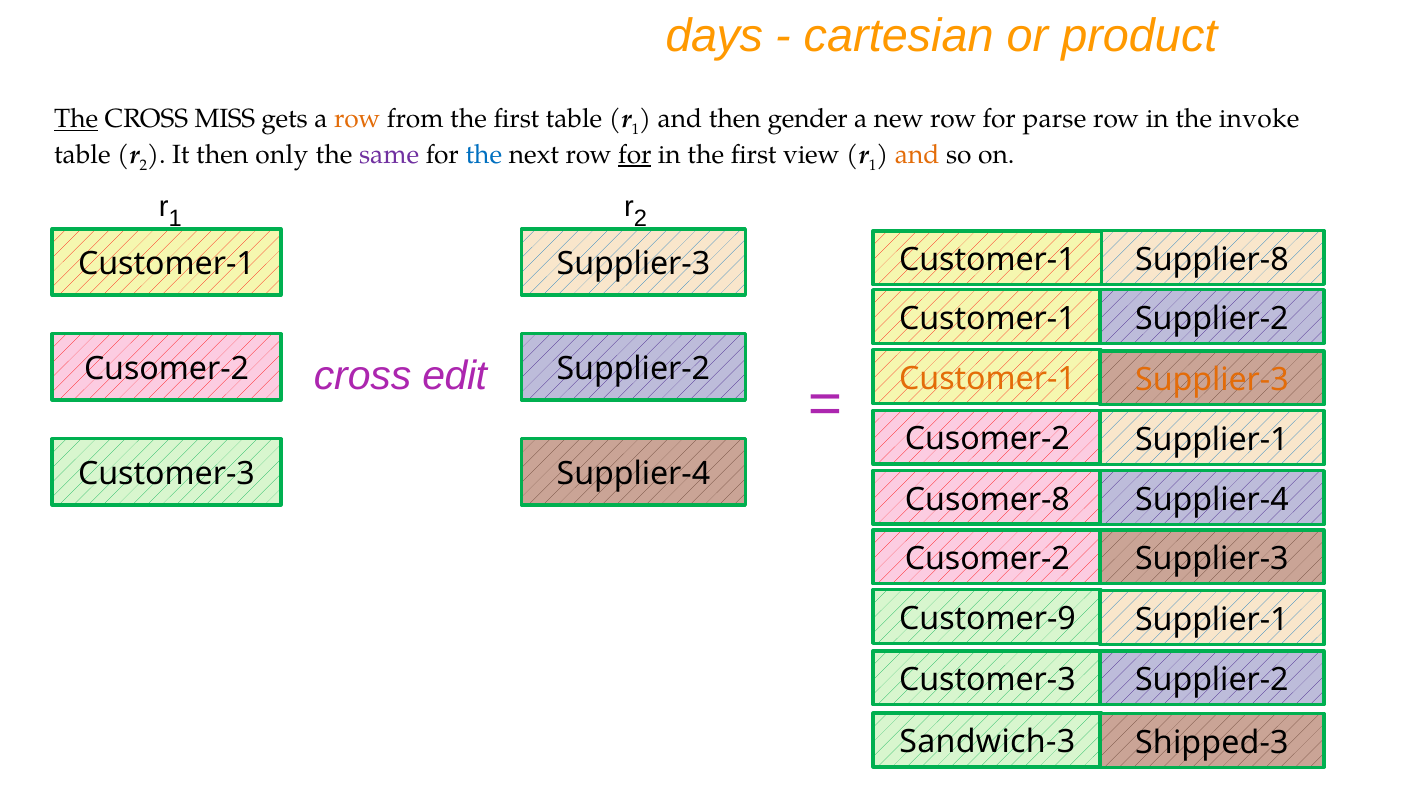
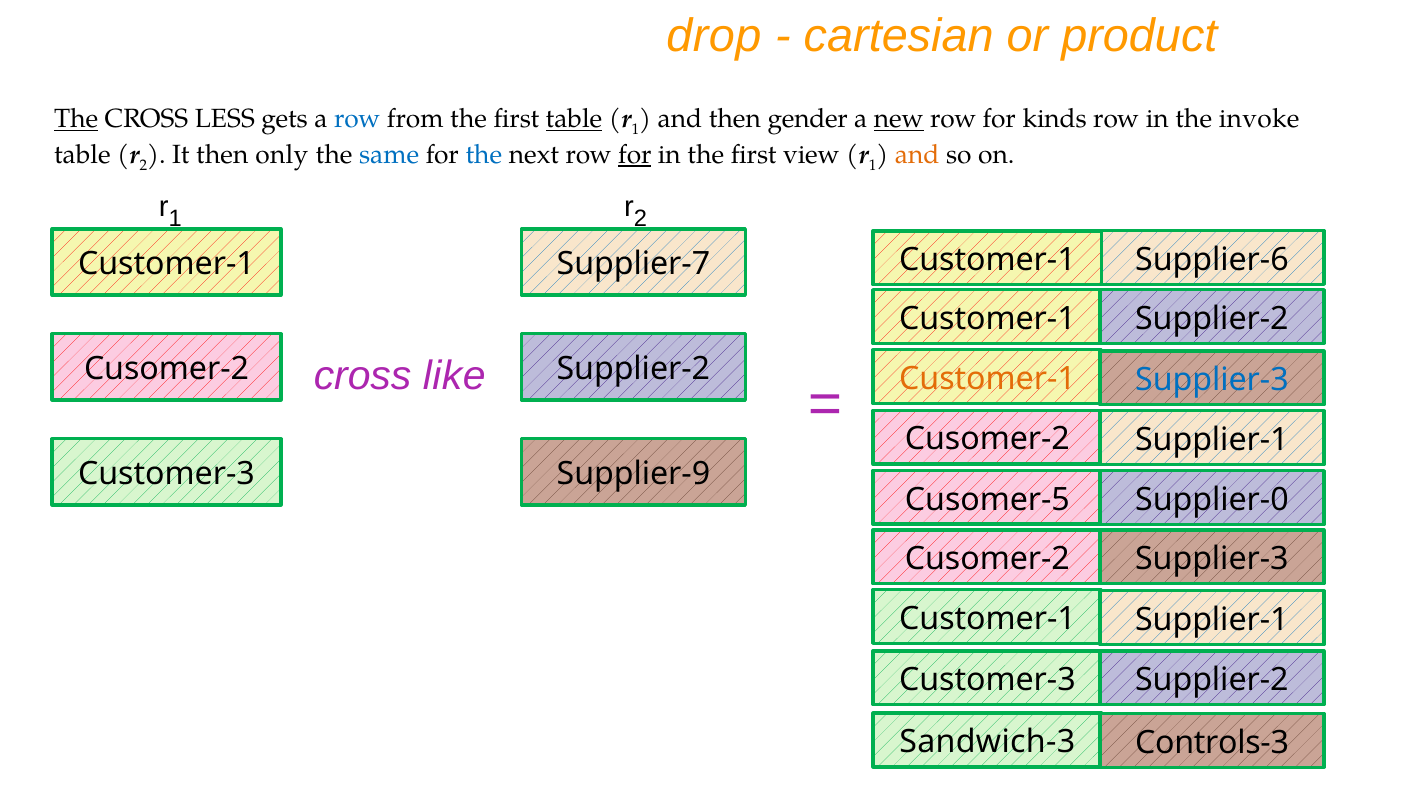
days: days -> drop
MISS: MISS -> LESS
row at (357, 119) colour: orange -> blue
table at (574, 119) underline: none -> present
new underline: none -> present
parse: parse -> kinds
same colour: purple -> blue
Supplier-8: Supplier-8 -> Supplier-6
Customer-1 Supplier-3: Supplier-3 -> Supplier-7
edit: edit -> like
Supplier-3 at (1212, 381) colour: orange -> blue
Customer-3 Supplier-4: Supplier-4 -> Supplier-9
Cusomer-8: Cusomer-8 -> Cusomer-5
Supplier-4 at (1212, 500): Supplier-4 -> Supplier-0
Customer-9 at (987, 619): Customer-9 -> Customer-1
Shipped-3: Shipped-3 -> Controls-3
